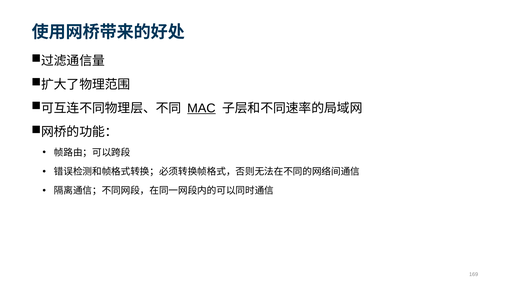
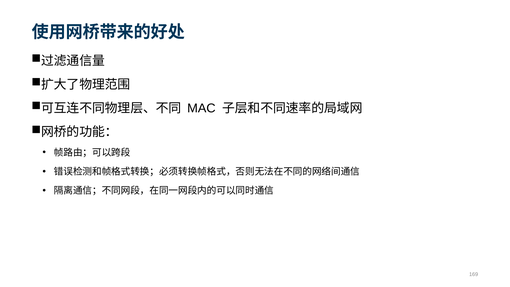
MAC underline: present -> none
